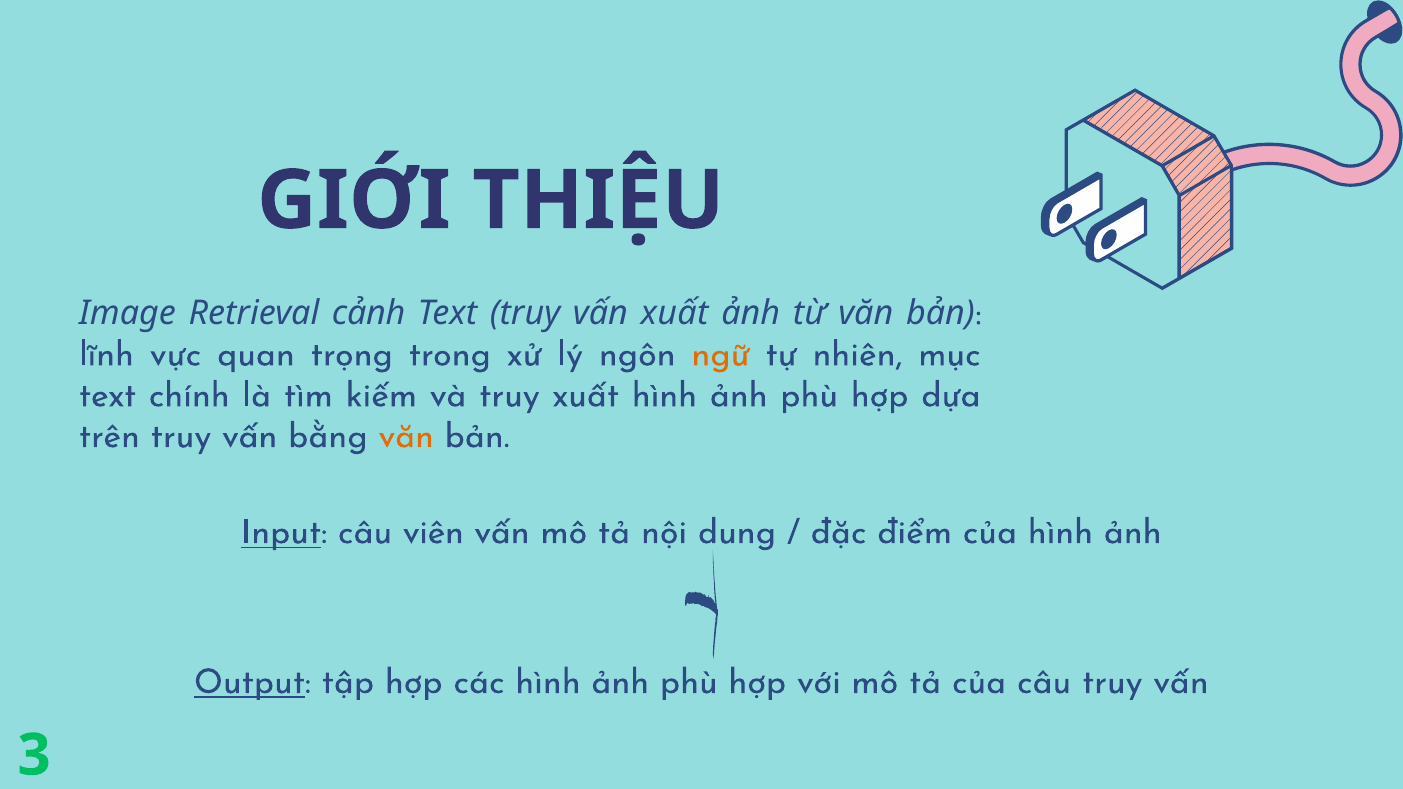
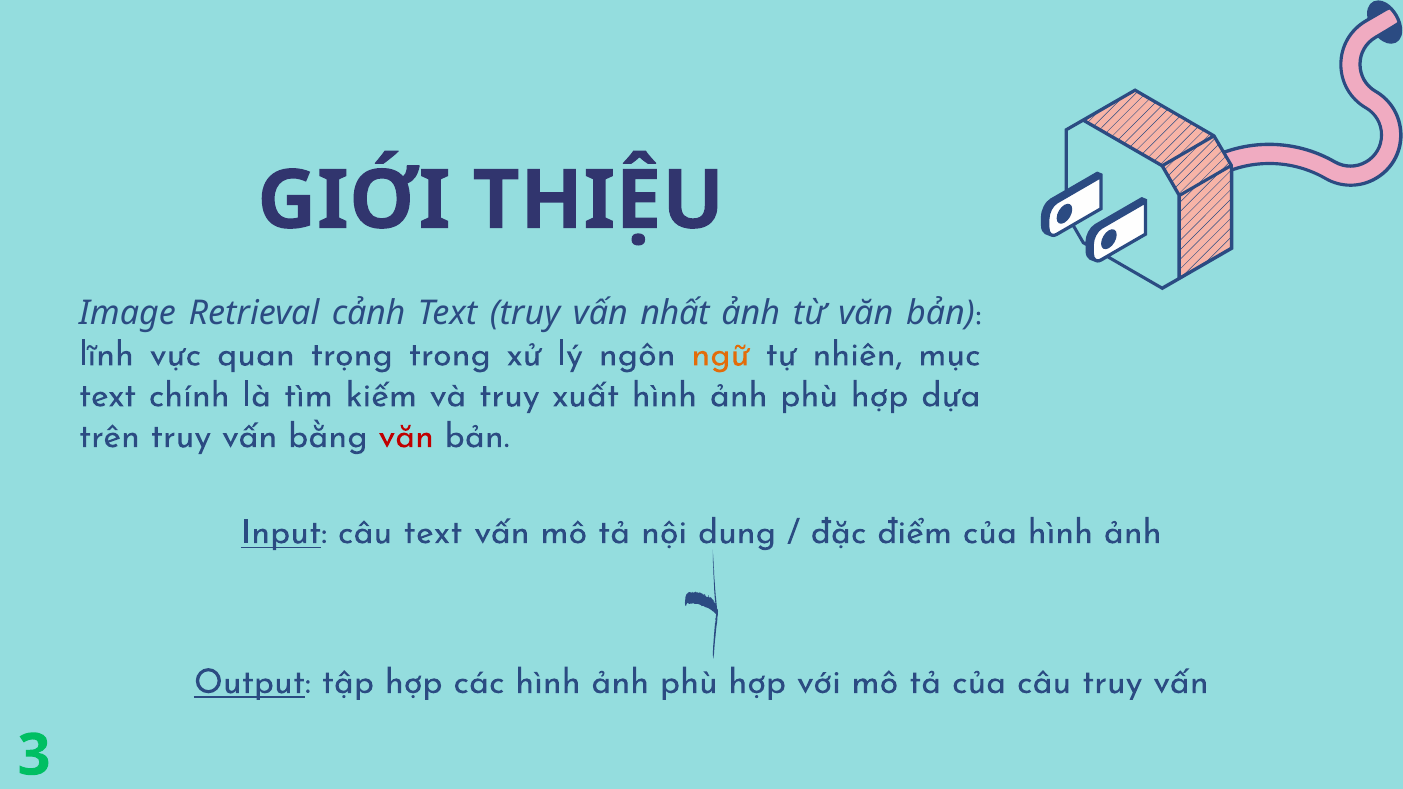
vấn xuất: xuất -> nhất
văn at (406, 436) colour: orange -> red
câu viên: viên -> text
